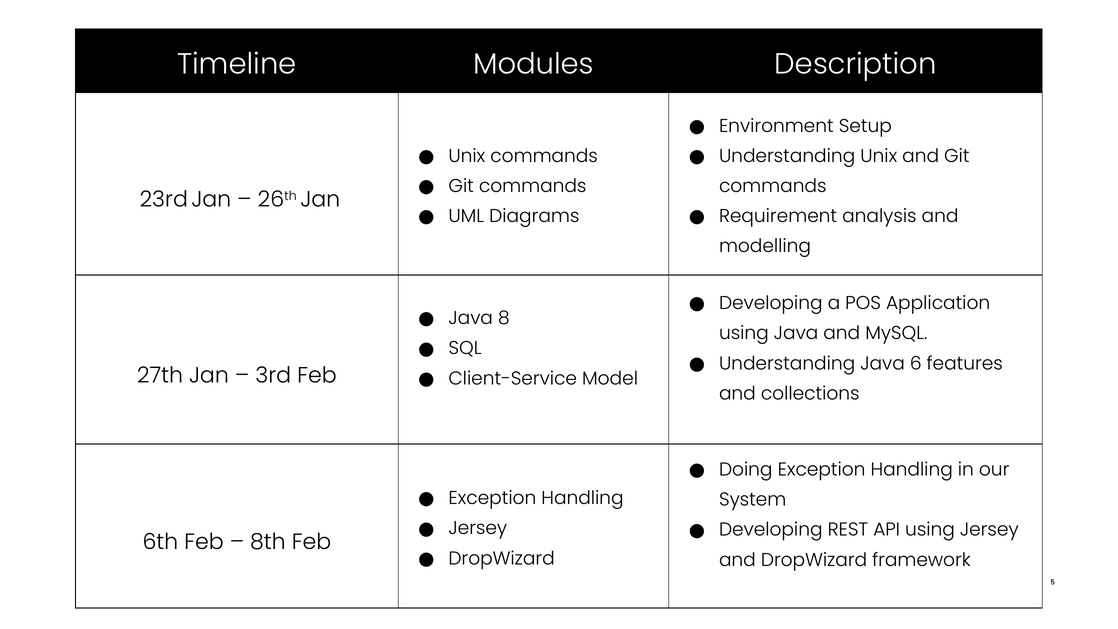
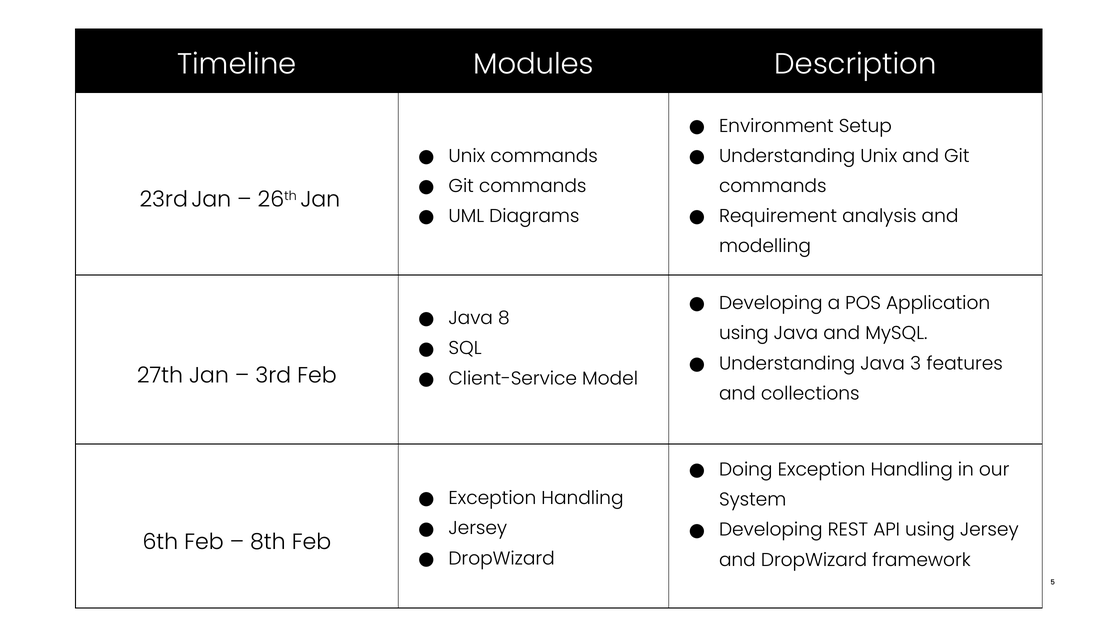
6: 6 -> 3
